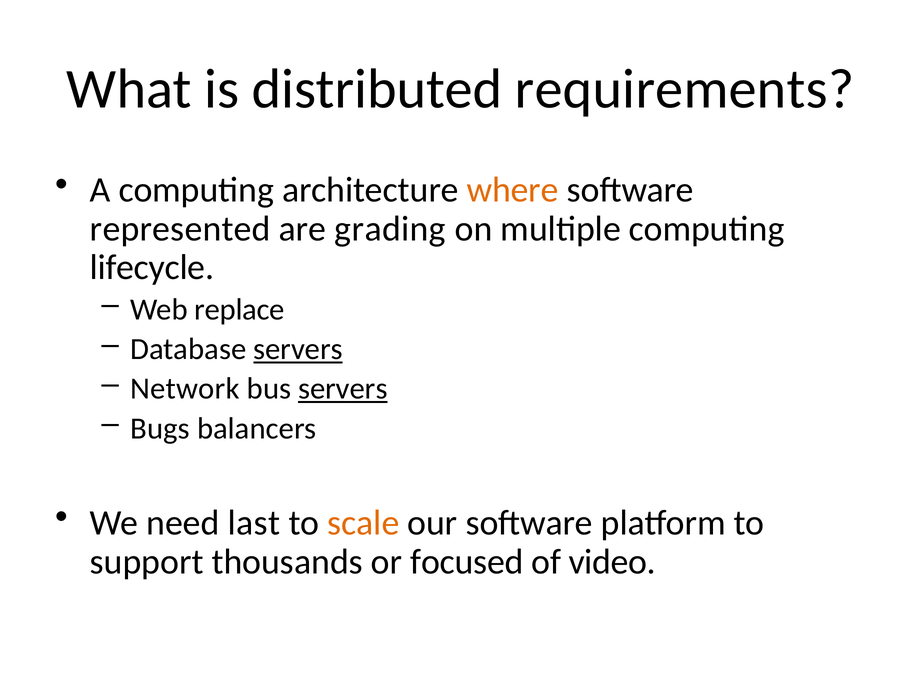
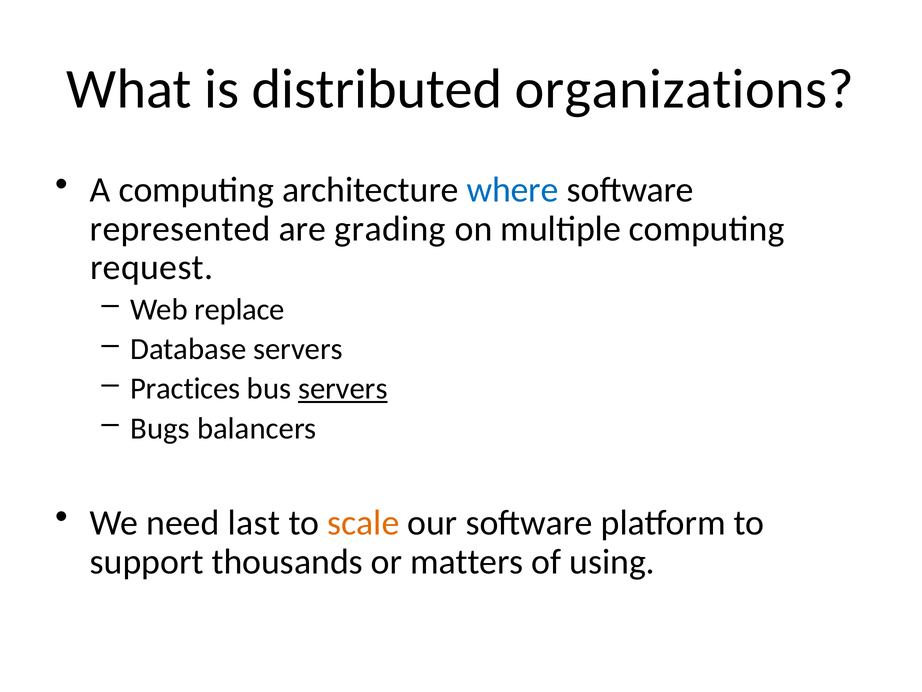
requirements: requirements -> organizations
where colour: orange -> blue
lifecycle: lifecycle -> request
servers at (298, 349) underline: present -> none
Network: Network -> Practices
focused: focused -> matters
video: video -> using
